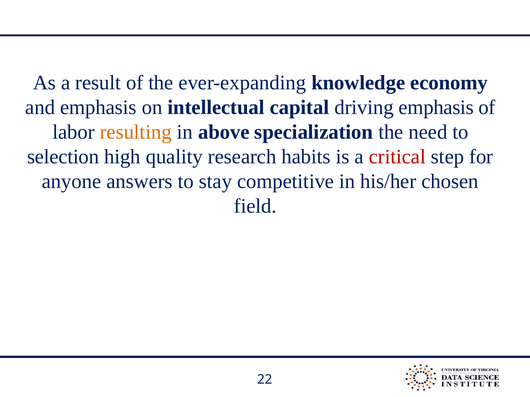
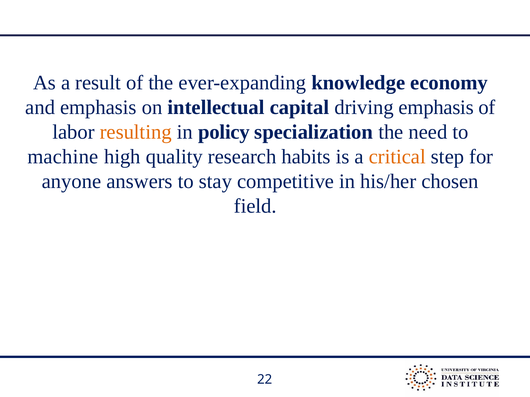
above: above -> policy
selection: selection -> machine
critical colour: red -> orange
